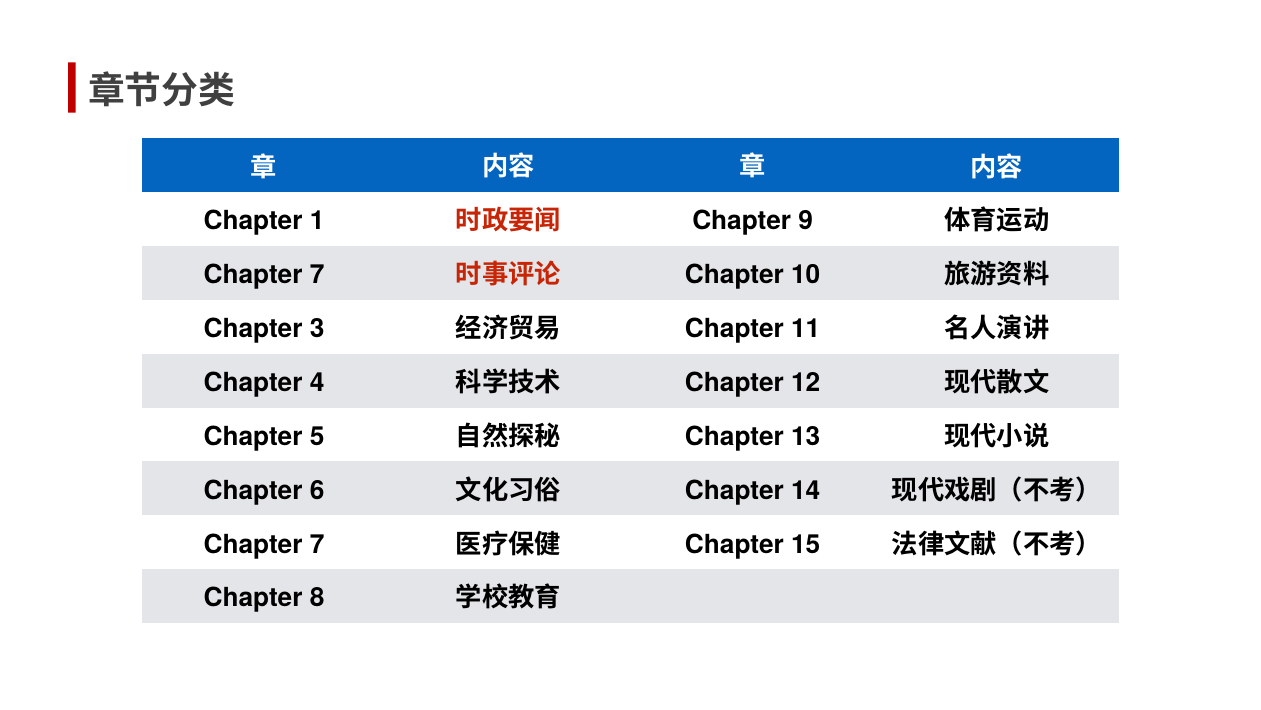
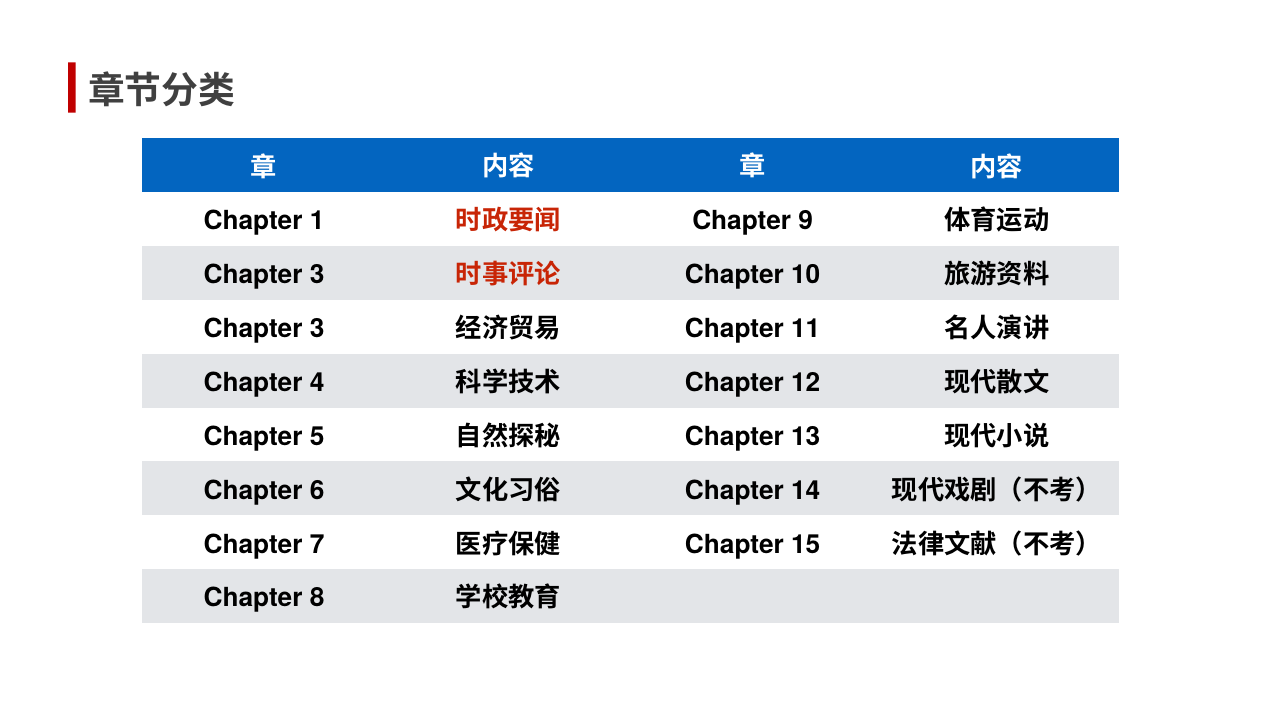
7 at (317, 275): 7 -> 3
